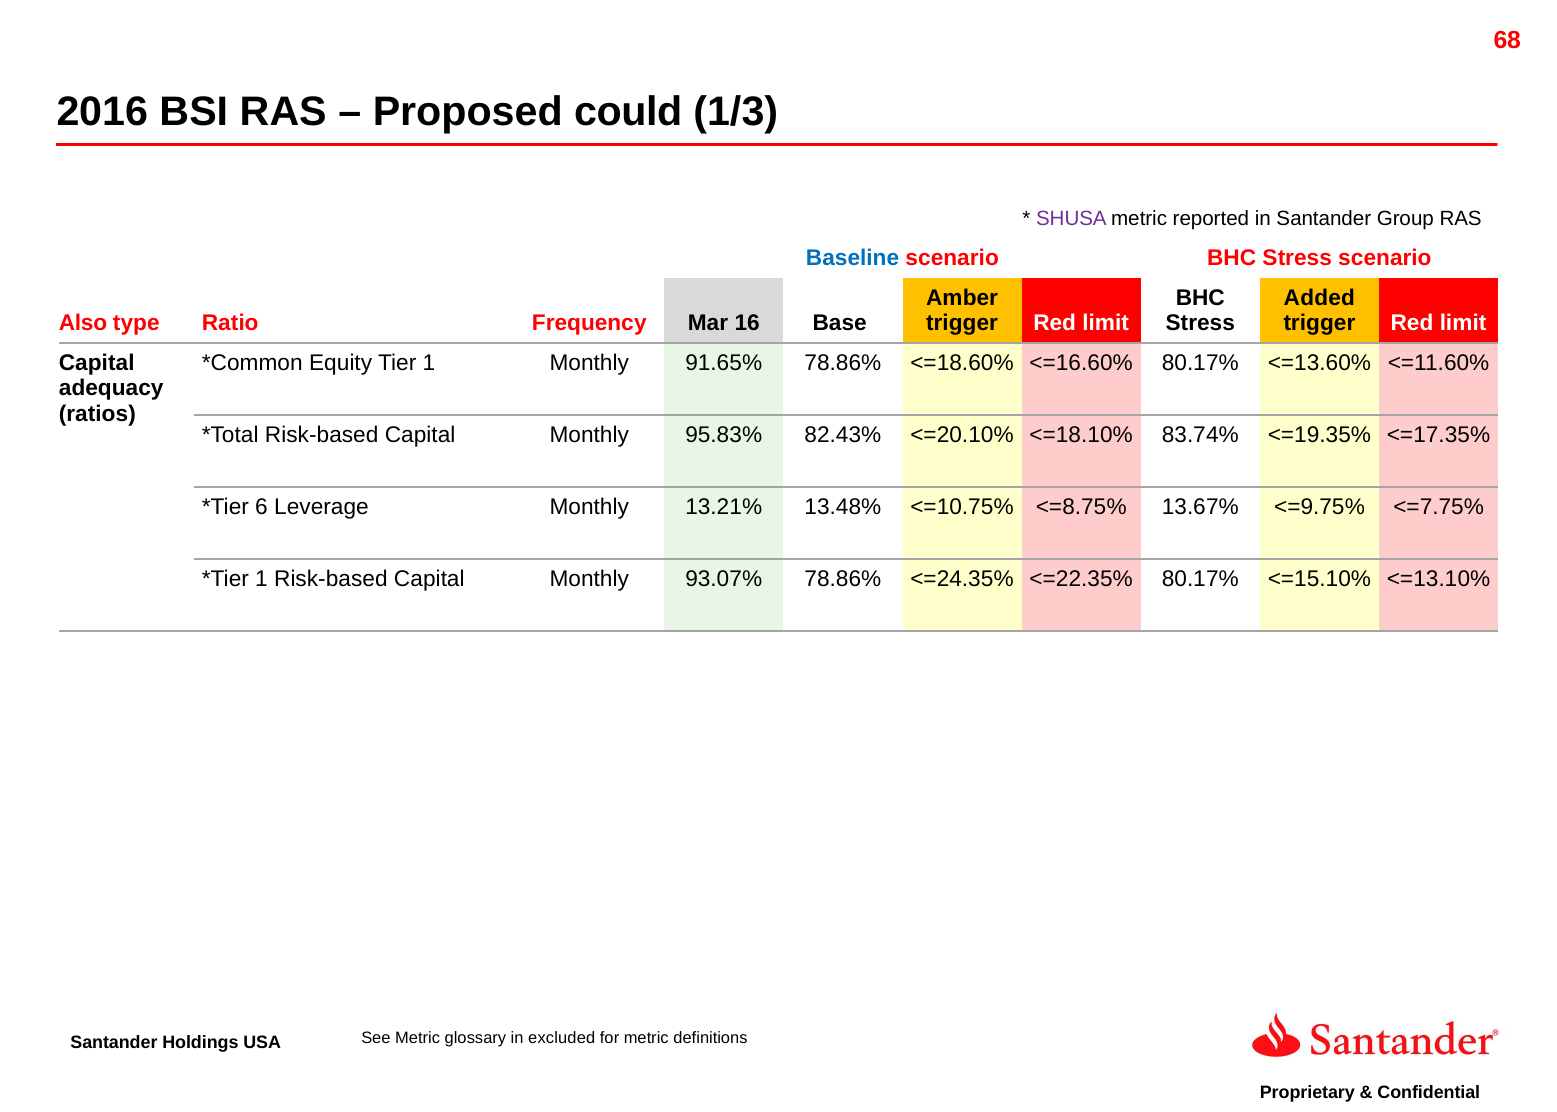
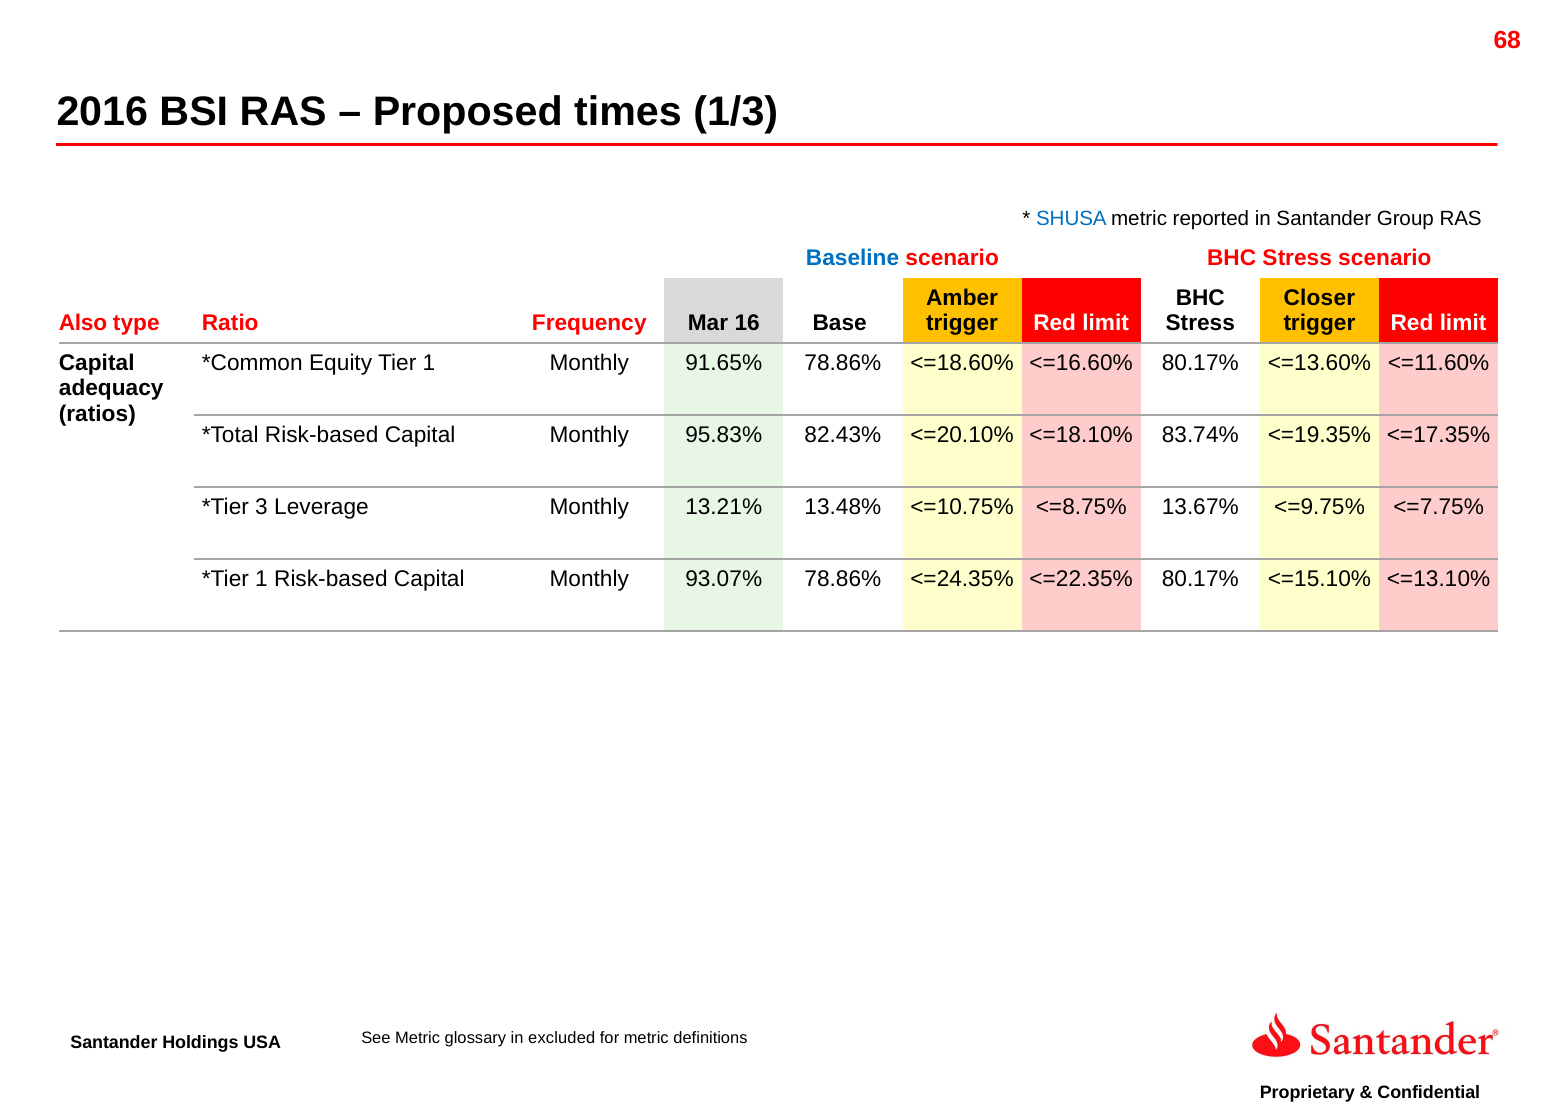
could: could -> times
SHUSA colour: purple -> blue
Added: Added -> Closer
6: 6 -> 3
